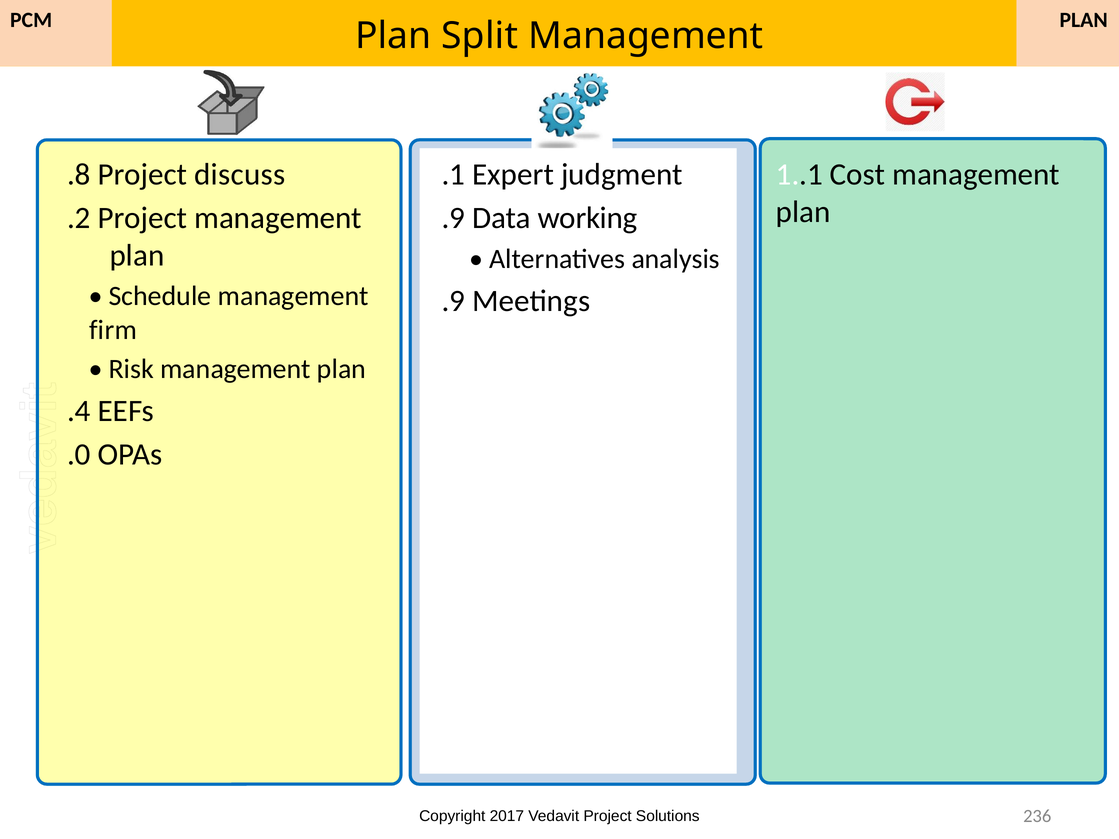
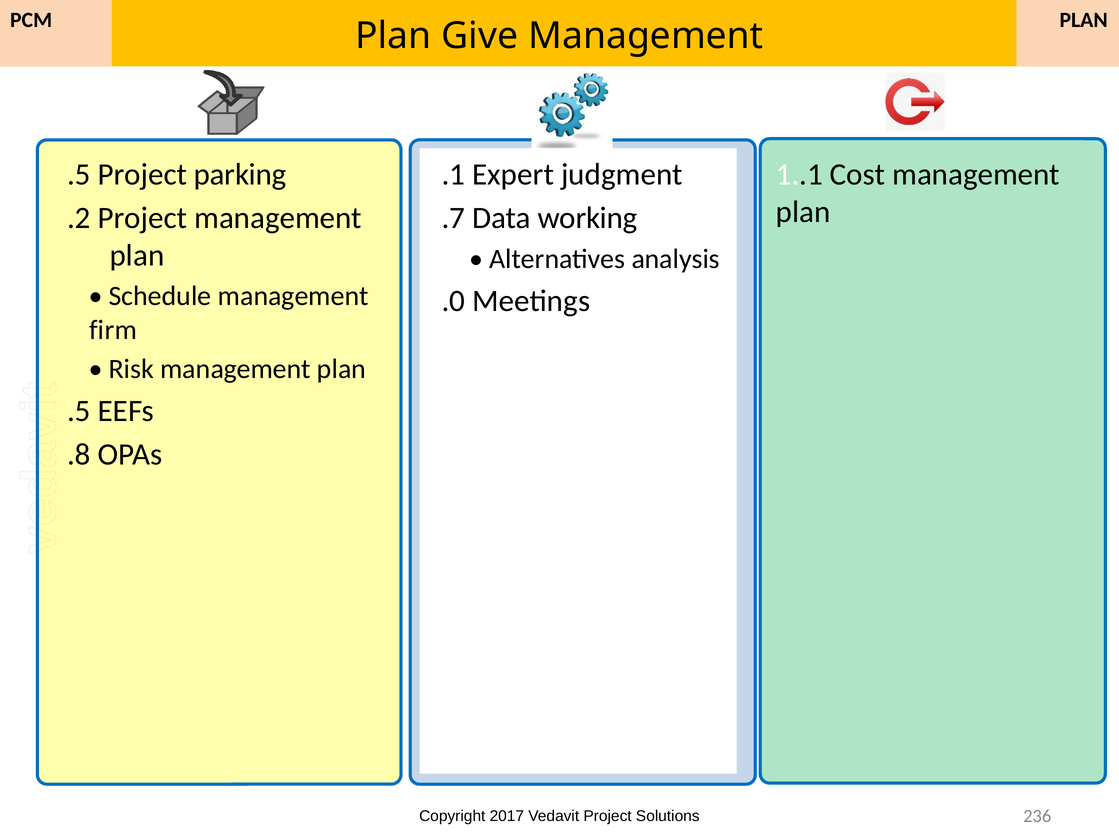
Split: Split -> Give
.8 at (79, 175): .8 -> .5
discuss: discuss -> parking
.9 at (453, 218): .9 -> .7
.9 at (453, 301): .9 -> .0
.4 at (79, 411): .4 -> .5
.0: .0 -> .8
